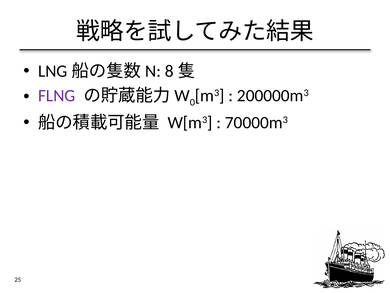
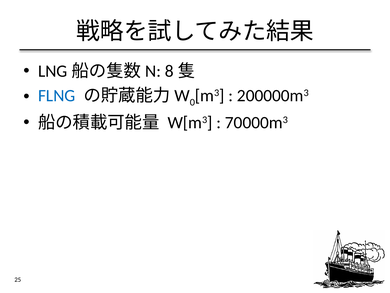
FLNG colour: purple -> blue
